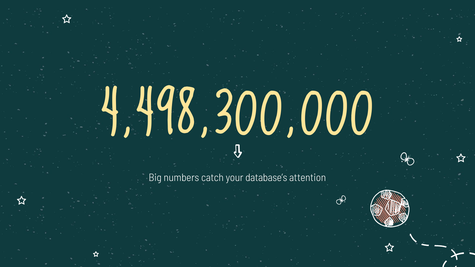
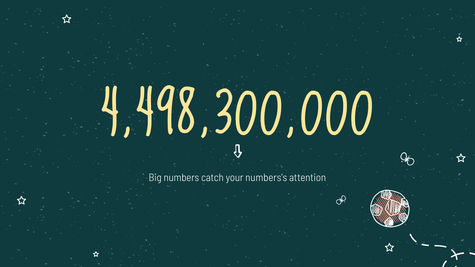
database’s: database’s -> numbers’s
